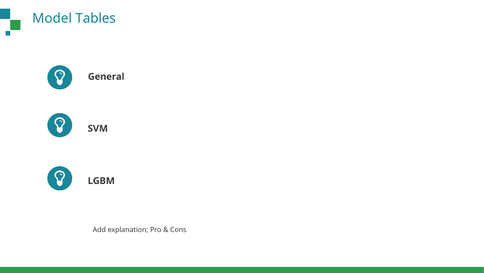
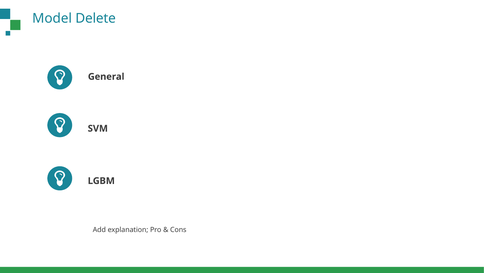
Tables: Tables -> Delete
